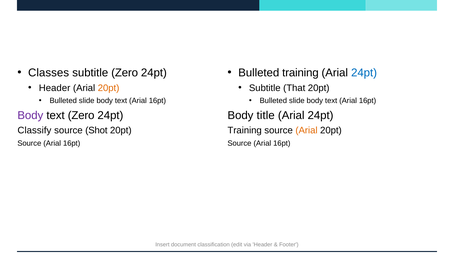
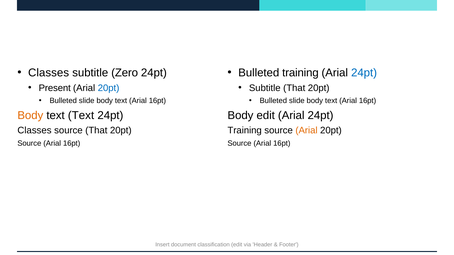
Header at (55, 88): Header -> Present
20pt at (109, 88) colour: orange -> blue
Body at (30, 115) colour: purple -> orange
text Zero: Zero -> Text
Body title: title -> edit
Classify at (34, 131): Classify -> Classes
source Shot: Shot -> That
